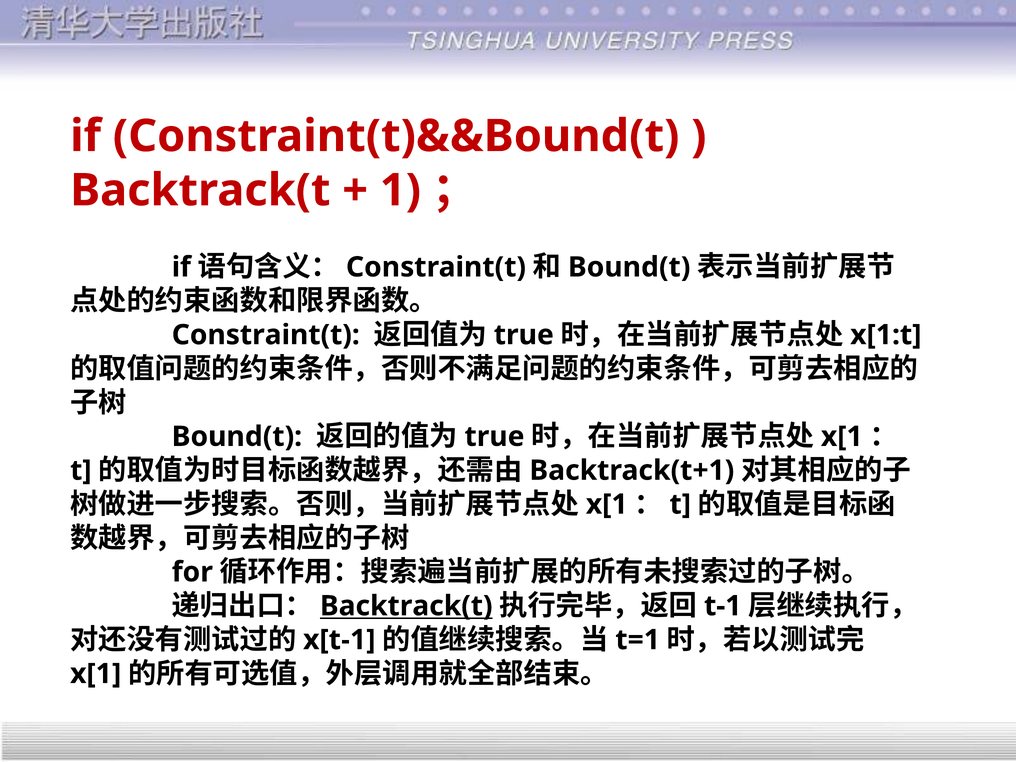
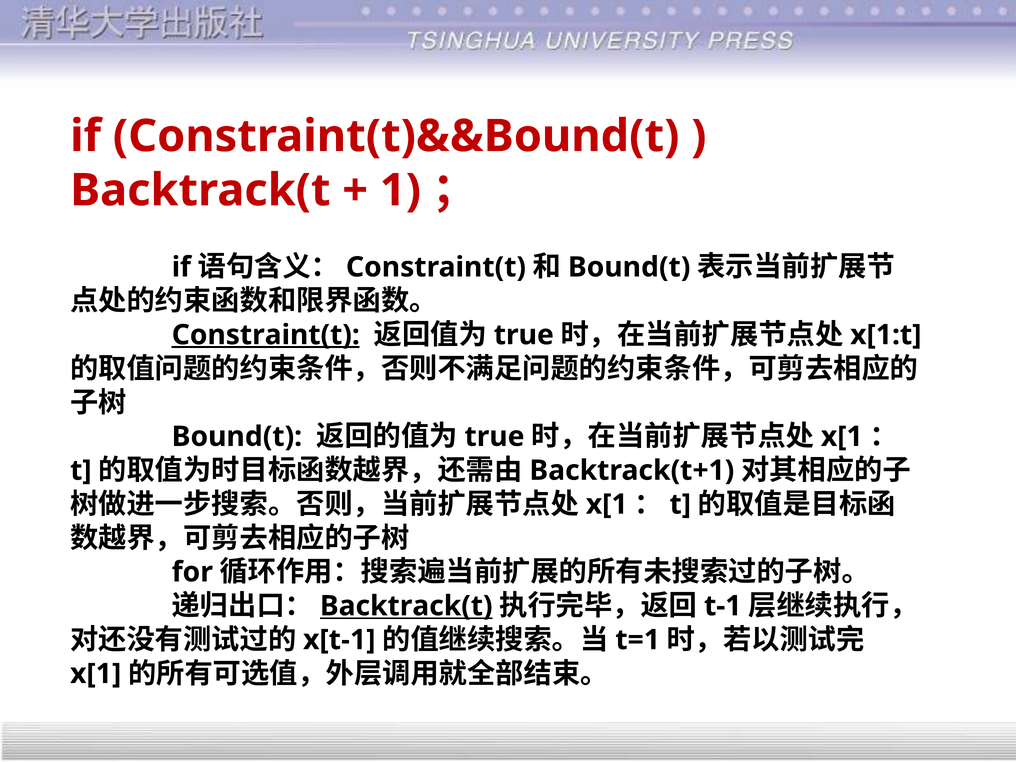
Constraint(t at (266, 335) underline: none -> present
